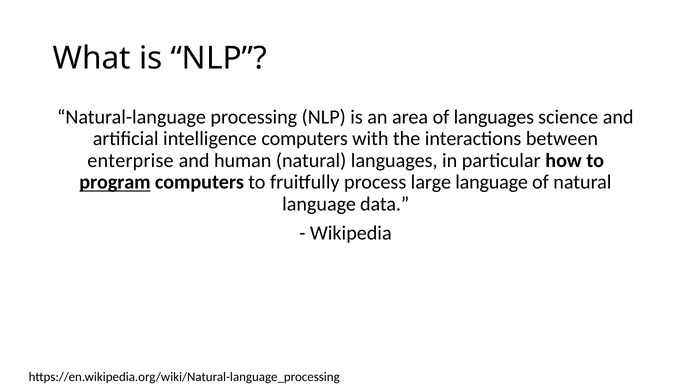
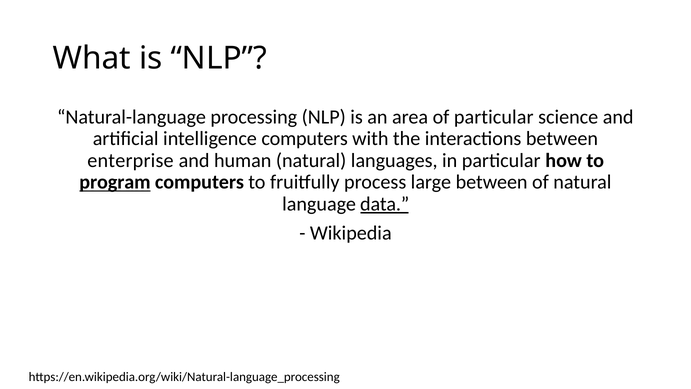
of languages: languages -> particular
large language: language -> between
data underline: none -> present
